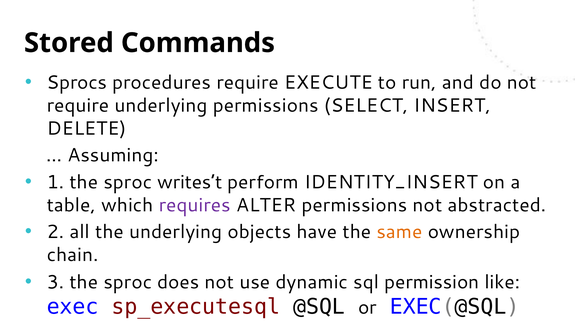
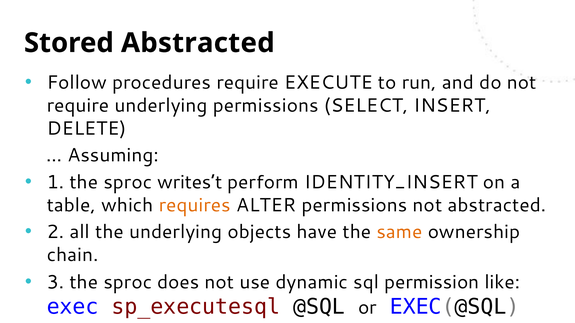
Stored Commands: Commands -> Abstracted
Sprocs: Sprocs -> Follow
requires colour: purple -> orange
